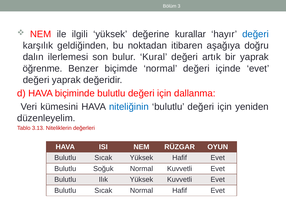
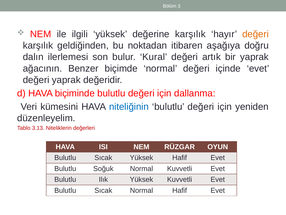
değerine kurallar: kurallar -> karşılık
değeri at (255, 34) colour: blue -> orange
öğrenme: öğrenme -> ağacının
